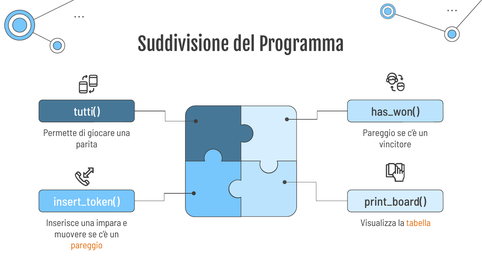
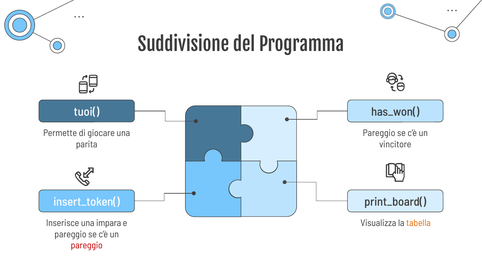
tutti(: tutti( -> tuoi(
muovere at (70, 234): muovere -> pareggio
pareggio at (87, 246) colour: orange -> red
